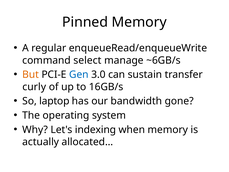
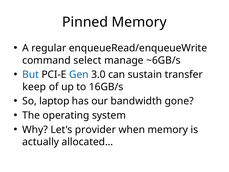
But colour: orange -> blue
curly: curly -> keep
indexing: indexing -> provider
